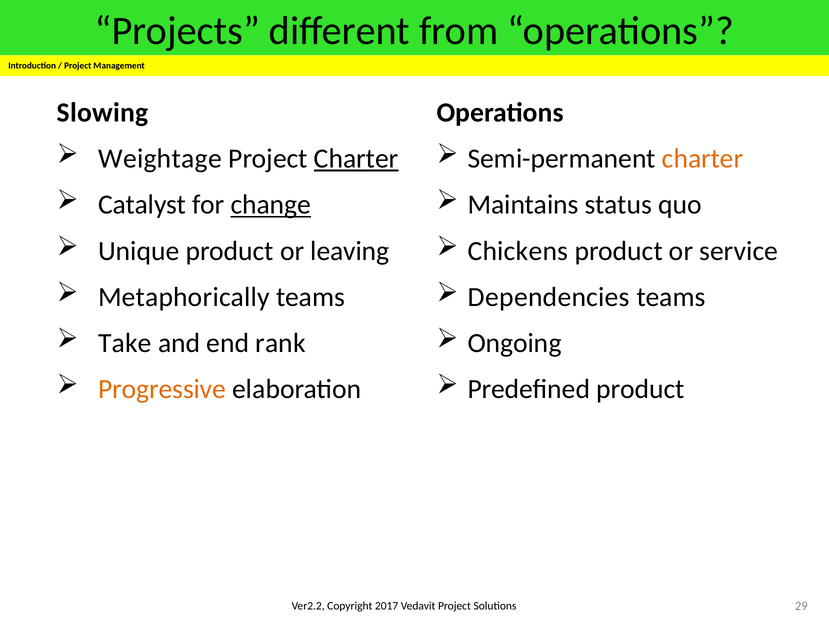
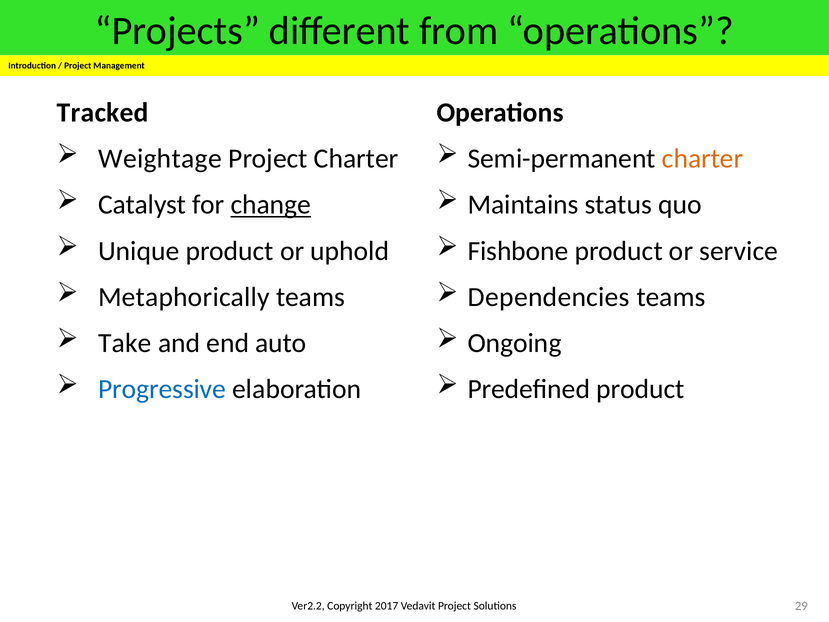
Slowing: Slowing -> Tracked
Charter at (356, 159) underline: present -> none
leaving: leaving -> uphold
Chickens: Chickens -> Fishbone
rank: rank -> auto
Progressive colour: orange -> blue
